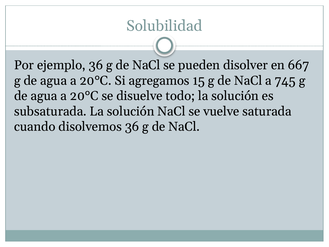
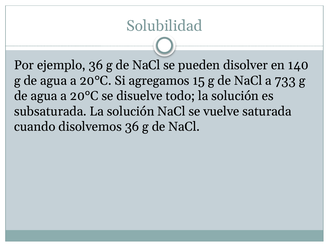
667: 667 -> 140
745: 745 -> 733
